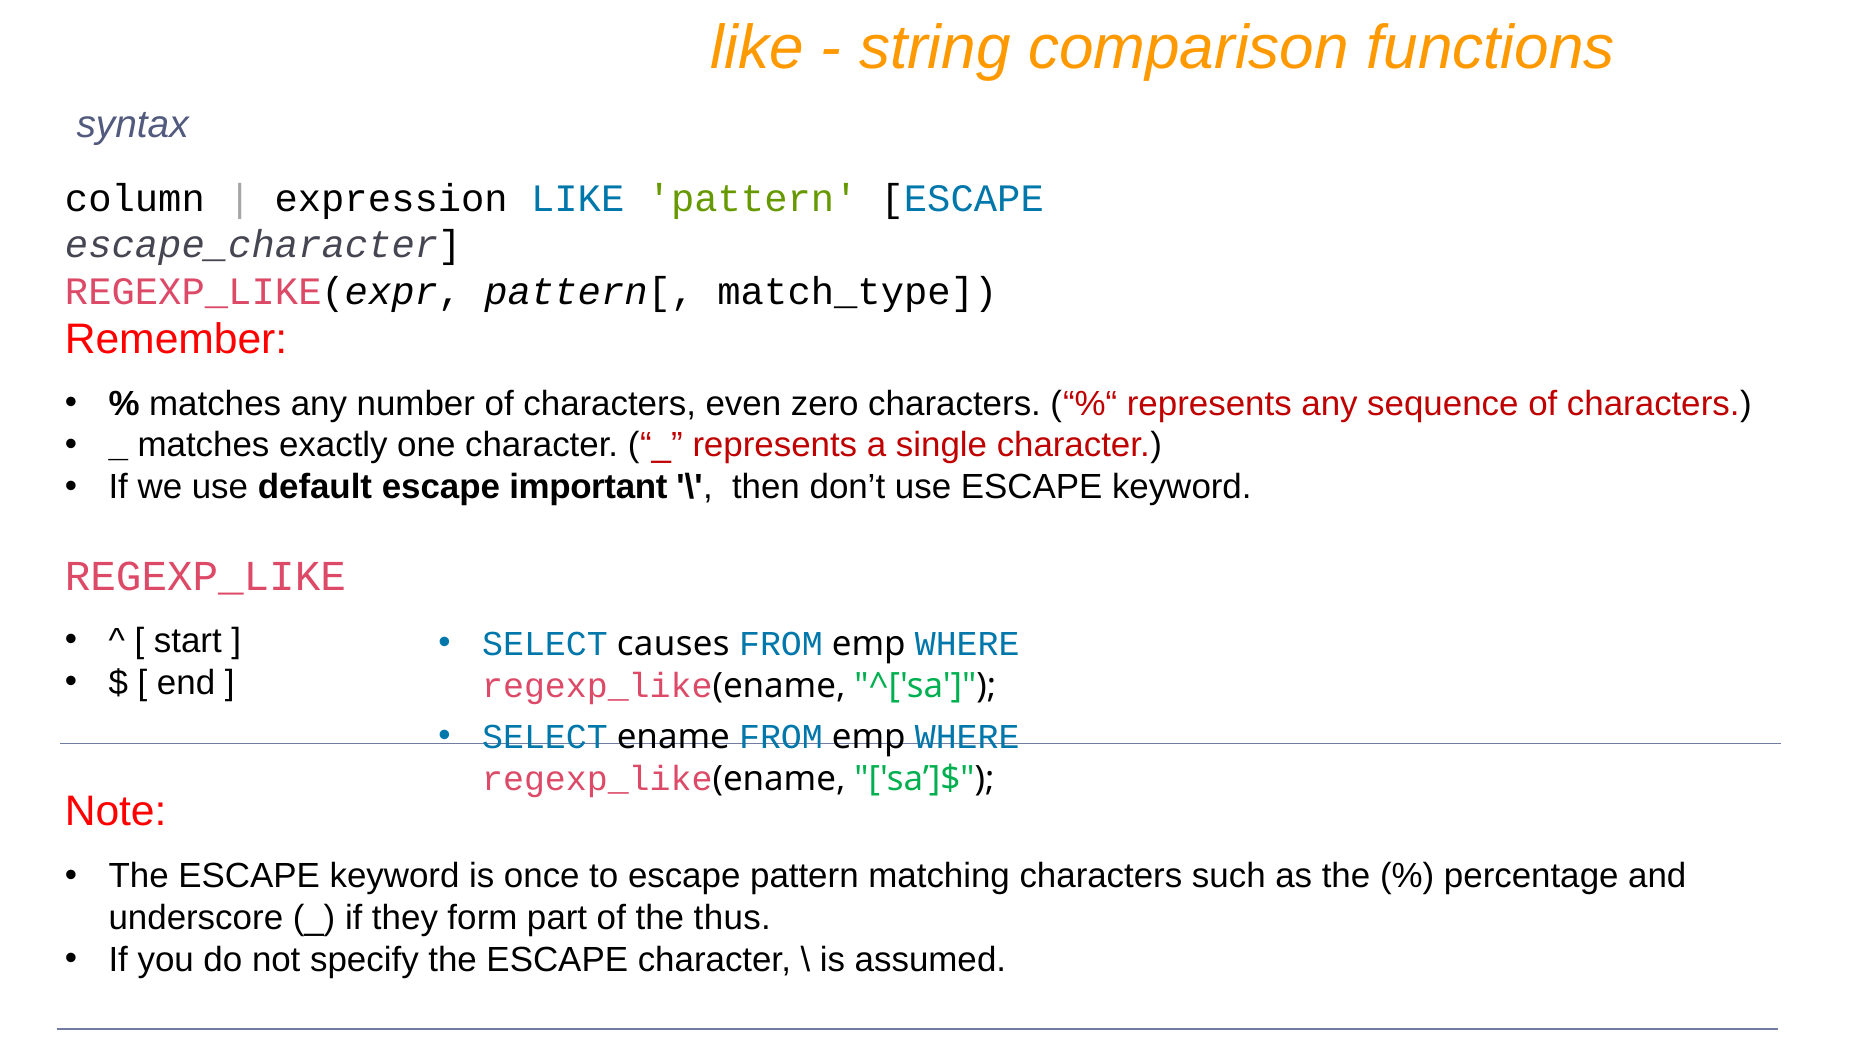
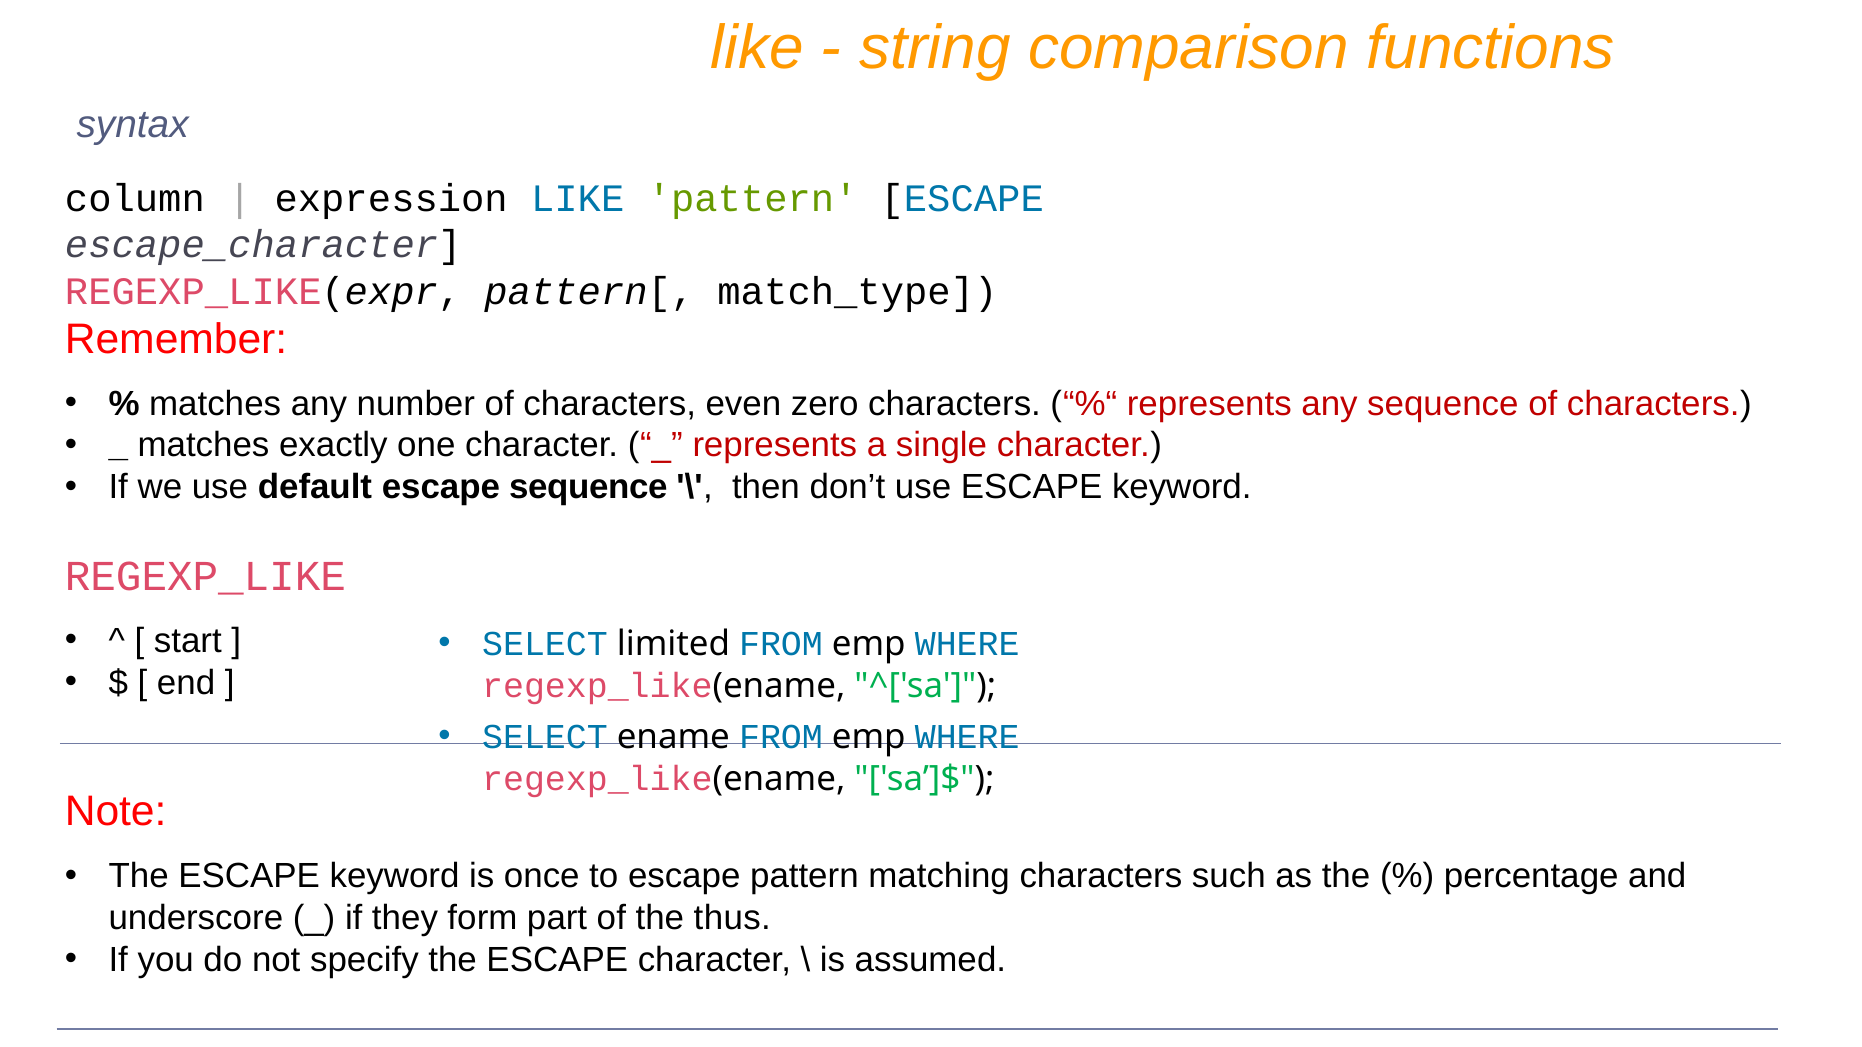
escape important: important -> sequence
causes: causes -> limited
